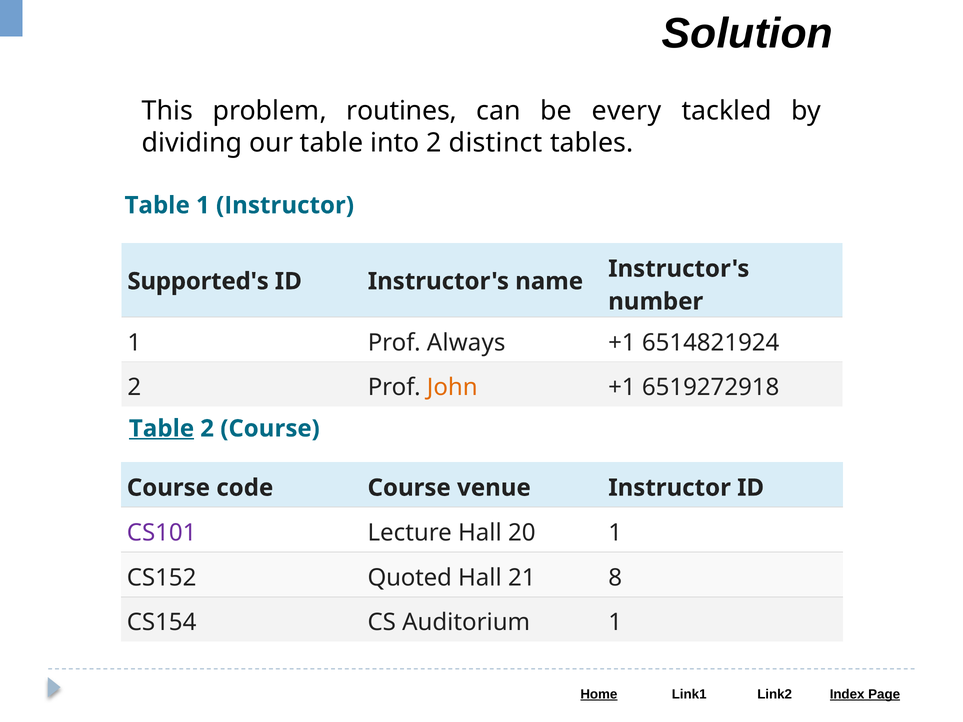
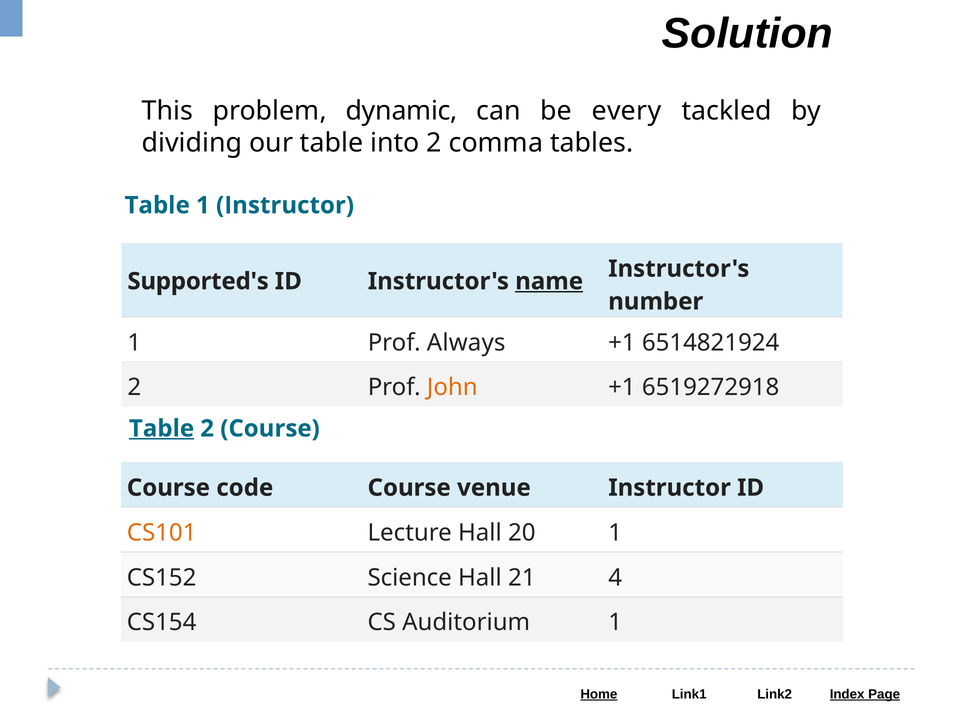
routines: routines -> dynamic
distinct: distinct -> comma
name underline: none -> present
CS101 colour: purple -> orange
Quoted: Quoted -> Science
8: 8 -> 4
